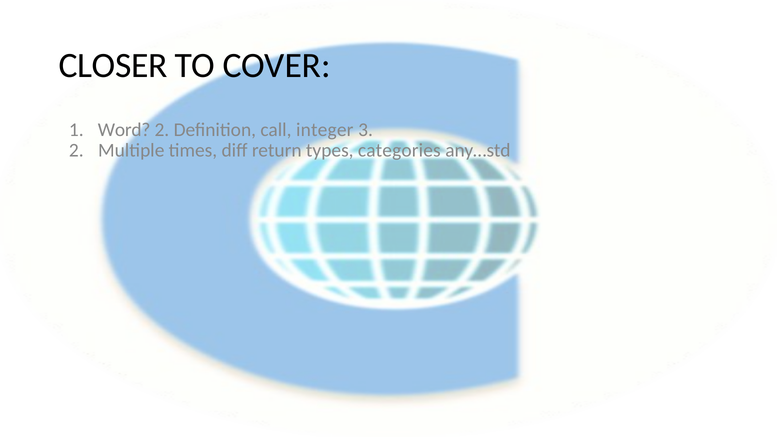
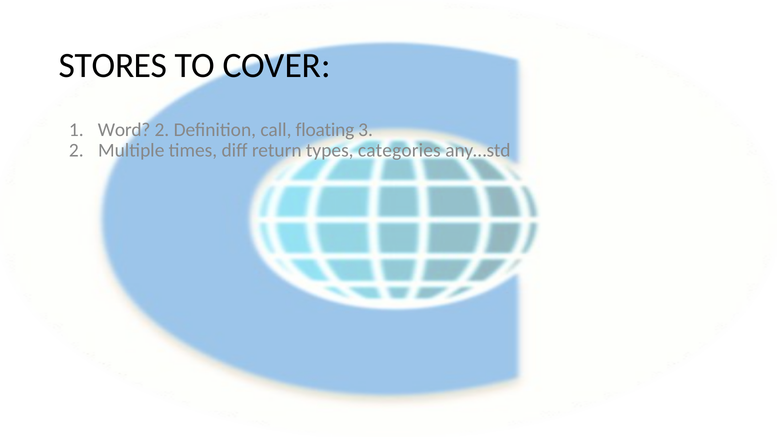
CLOSER: CLOSER -> STORES
integer: integer -> floating
